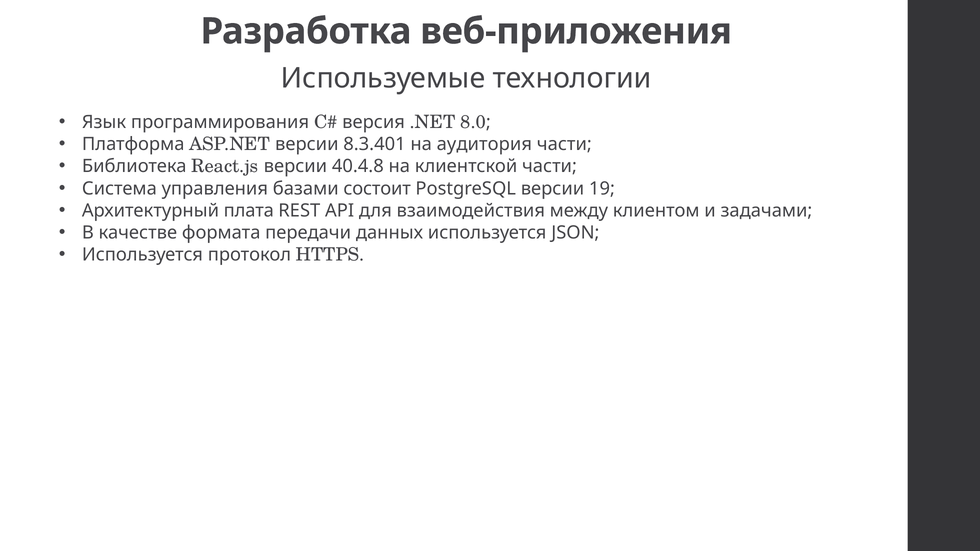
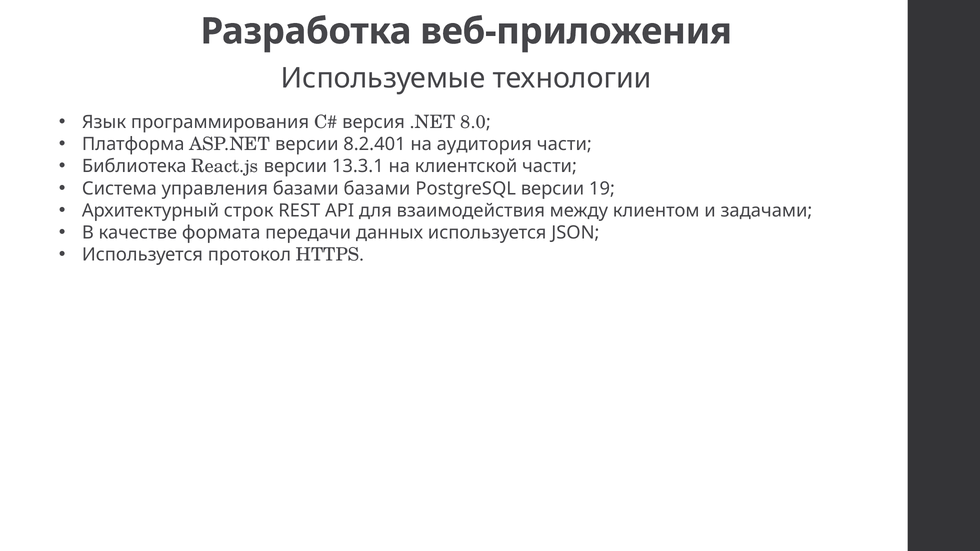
8.3.401: 8.3.401 -> 8.2.401
40.4.8: 40.4.8 -> 13.3.1
базами состоит: состоит -> базами
плата: плата -> строк
